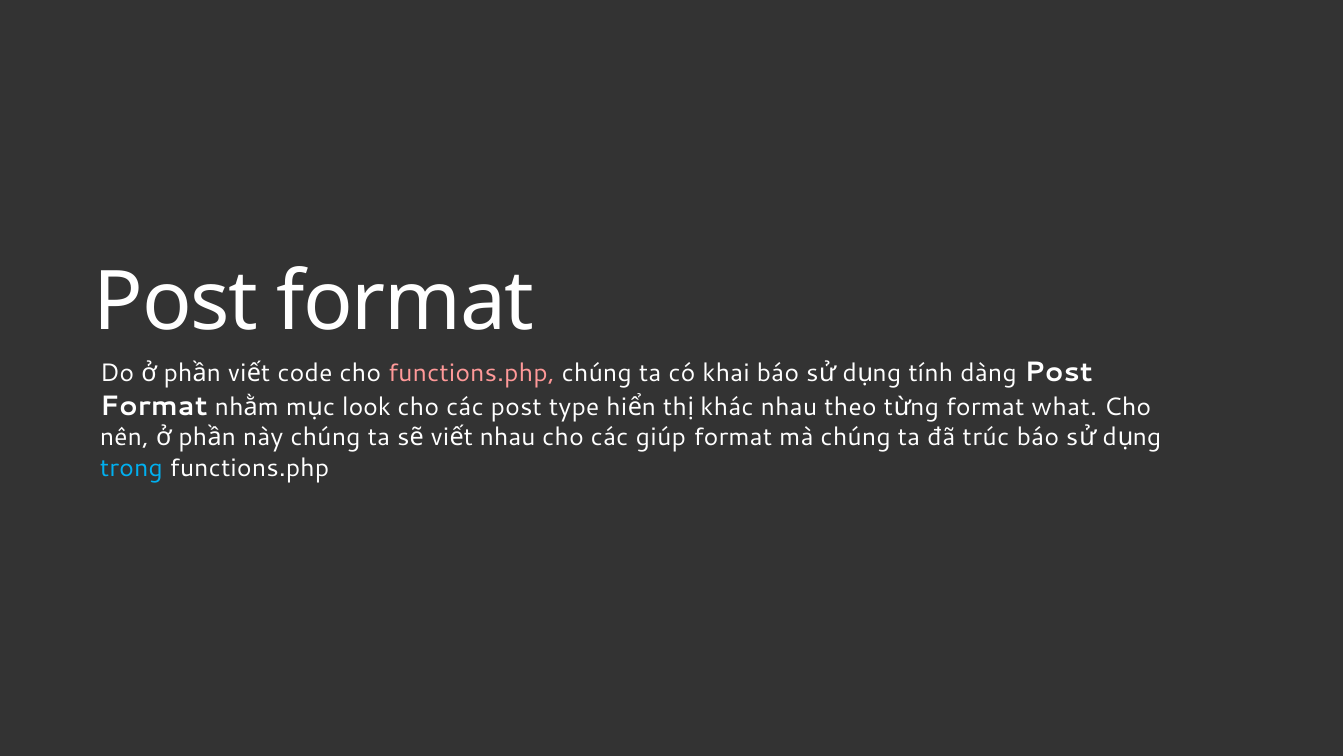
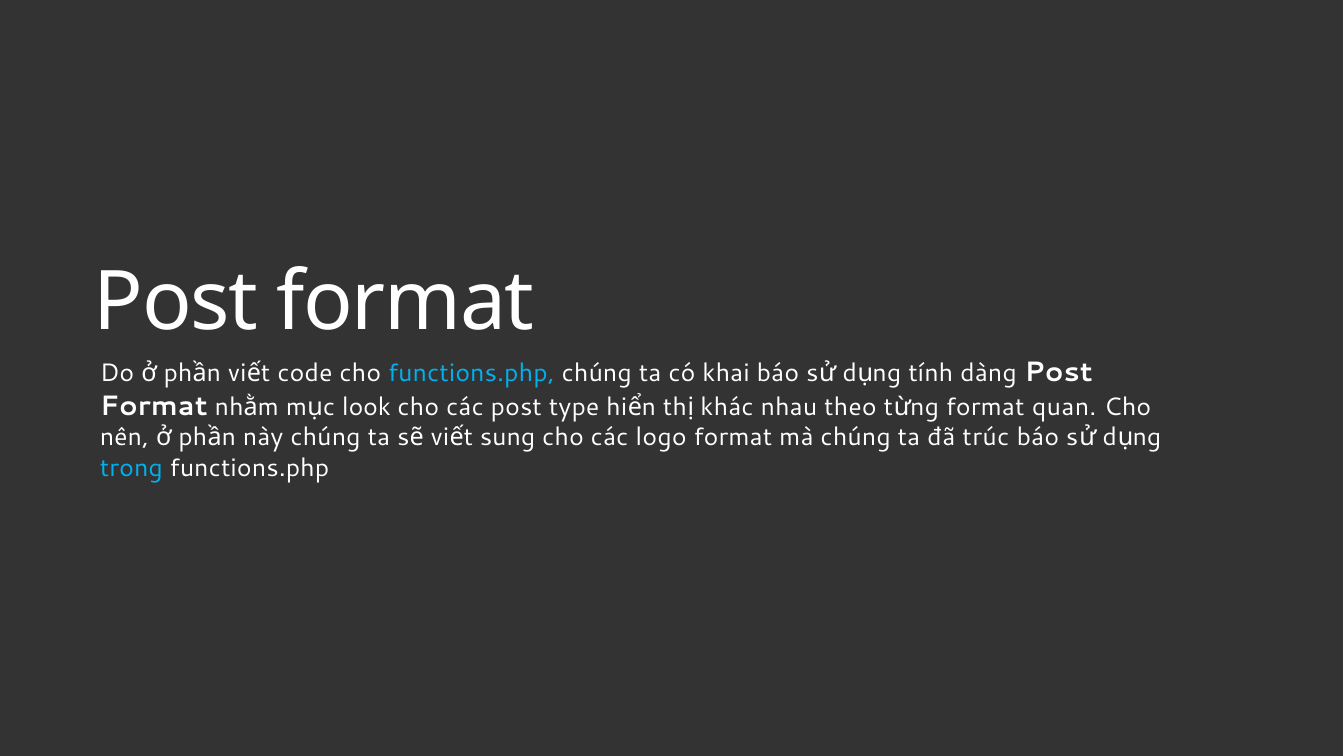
functions.php at (471, 373) colour: pink -> light blue
what: what -> quan
nhau at (508, 437): nhau -> sung
giúp: giúp -> logo
